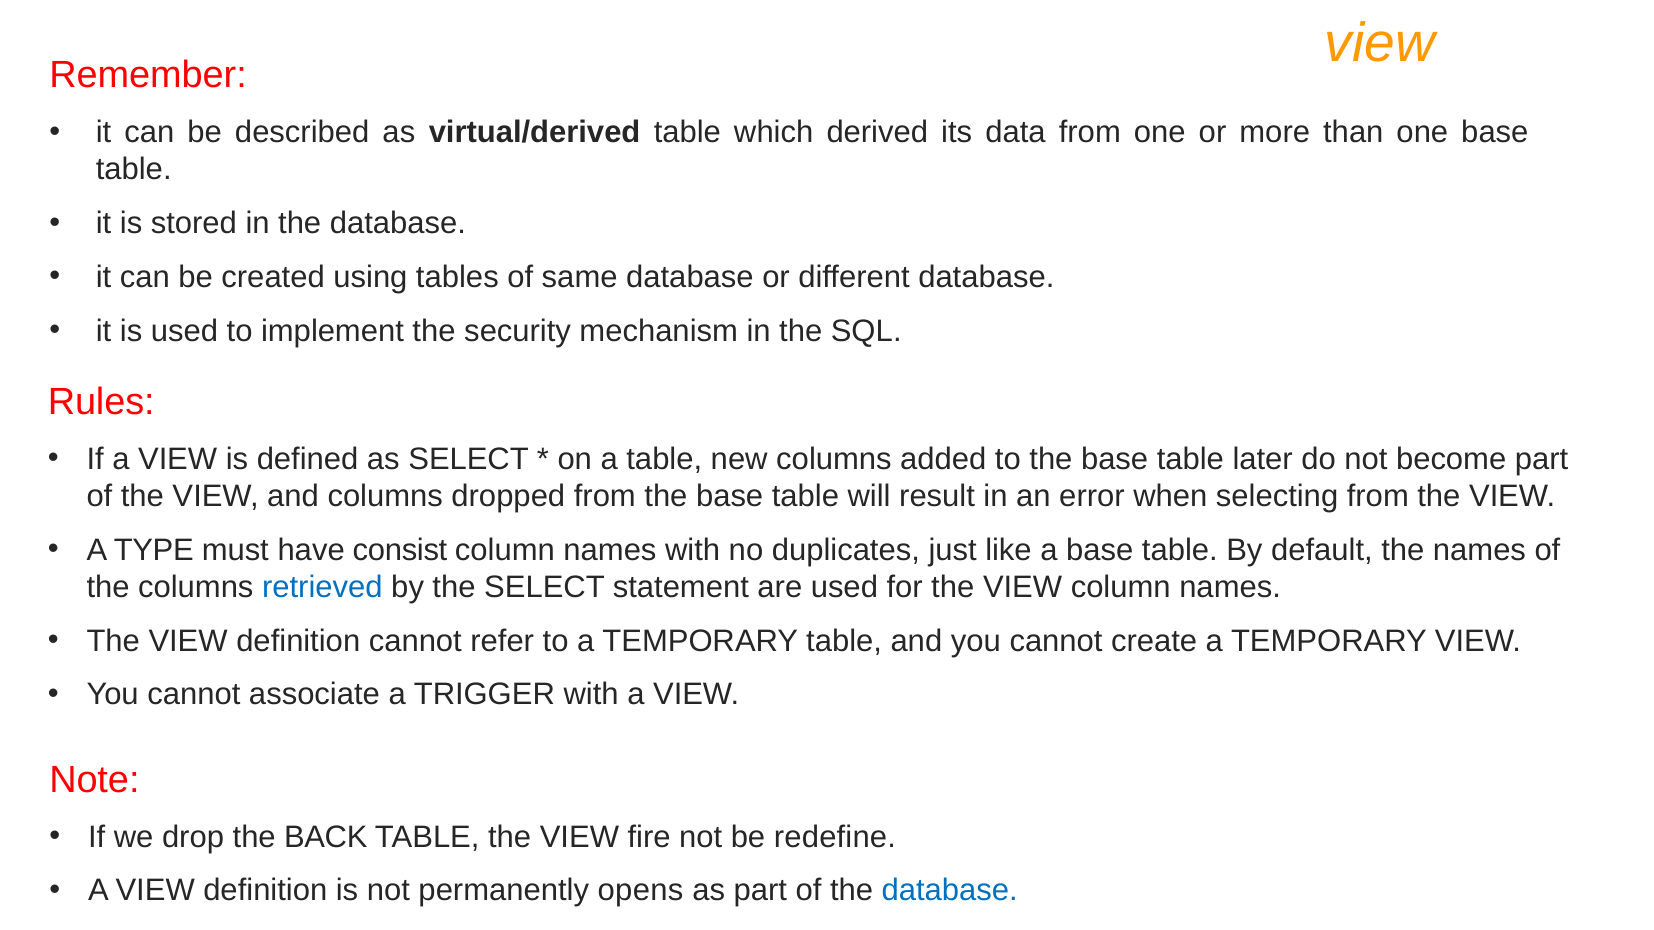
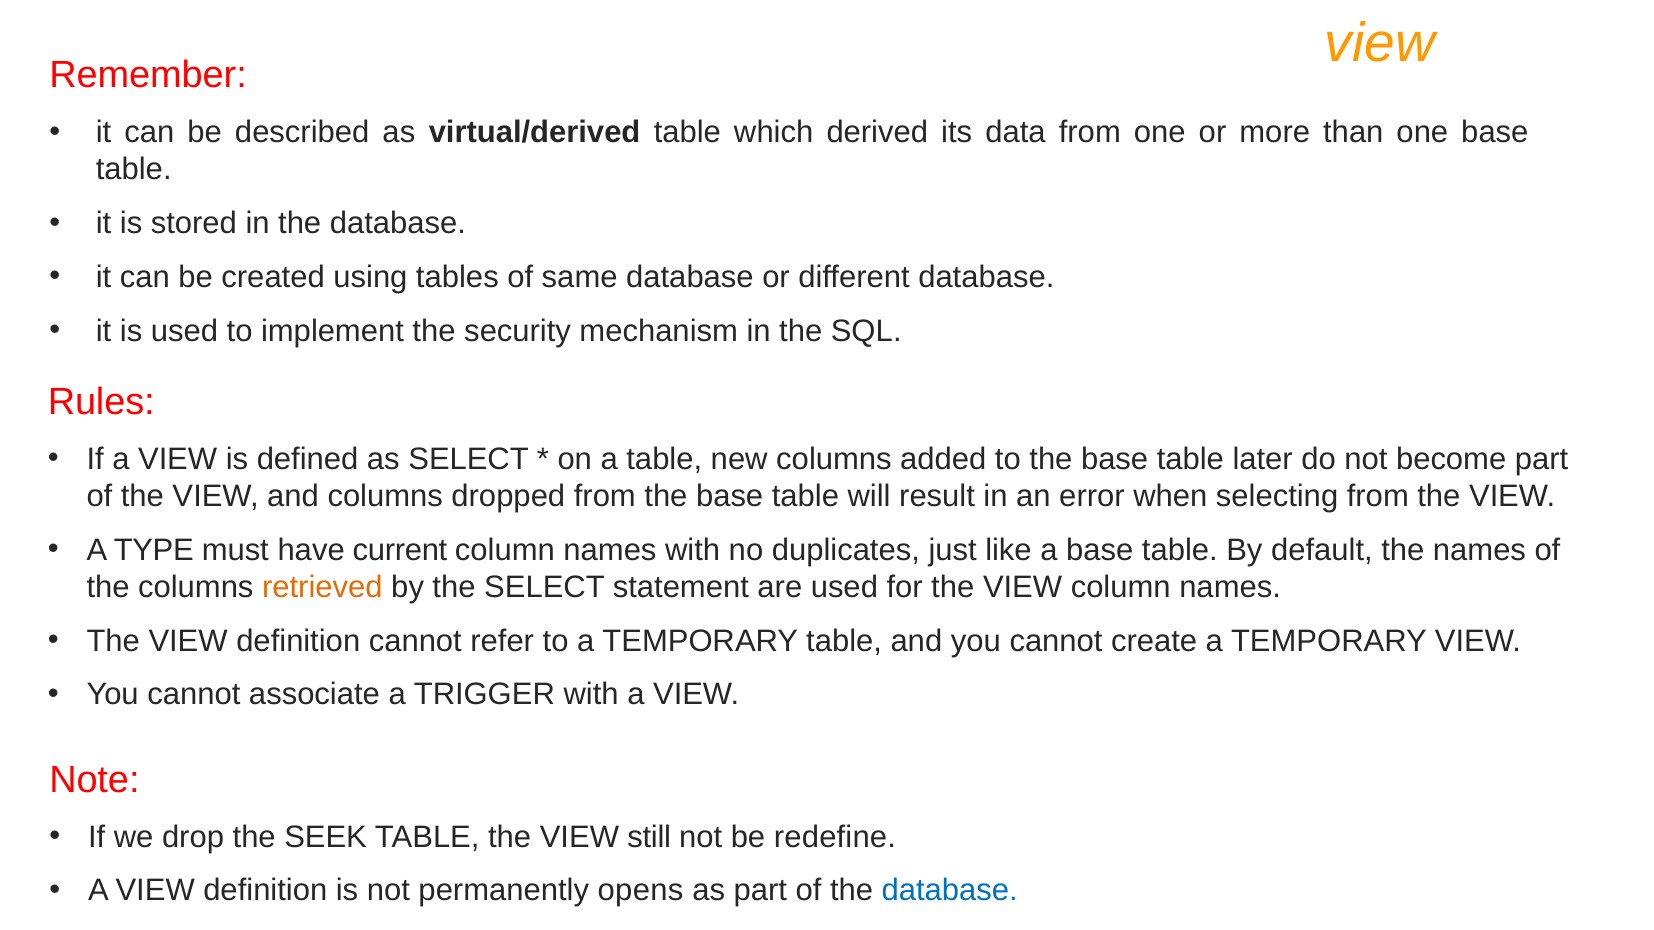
consist: consist -> current
retrieved colour: blue -> orange
BACK: BACK -> SEEK
fire: fire -> still
